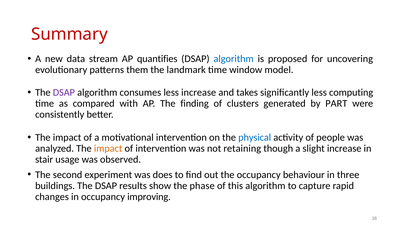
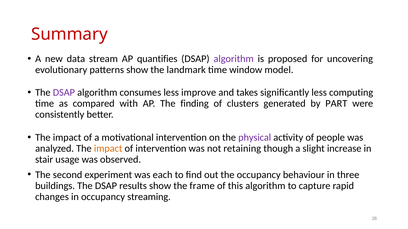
algorithm at (234, 59) colour: blue -> purple
patterns them: them -> show
less increase: increase -> improve
physical colour: blue -> purple
does: does -> each
phase: phase -> frame
improving: improving -> streaming
